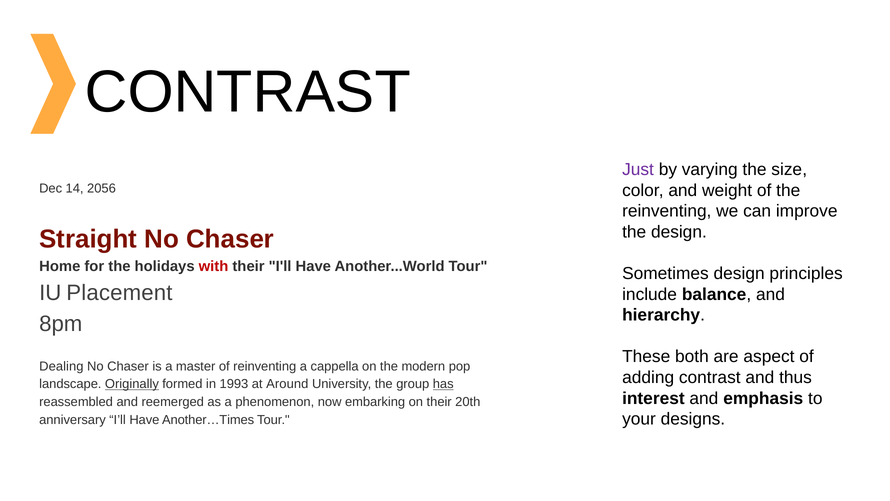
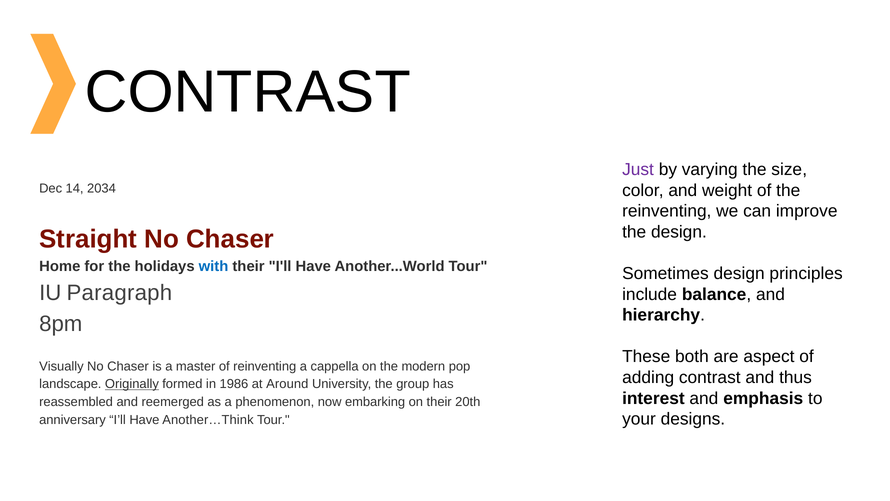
2056: 2056 -> 2034
with colour: red -> blue
Placement: Placement -> Paragraph
Dealing: Dealing -> Visually
1993: 1993 -> 1986
has underline: present -> none
Another…Times: Another…Times -> Another…Think
